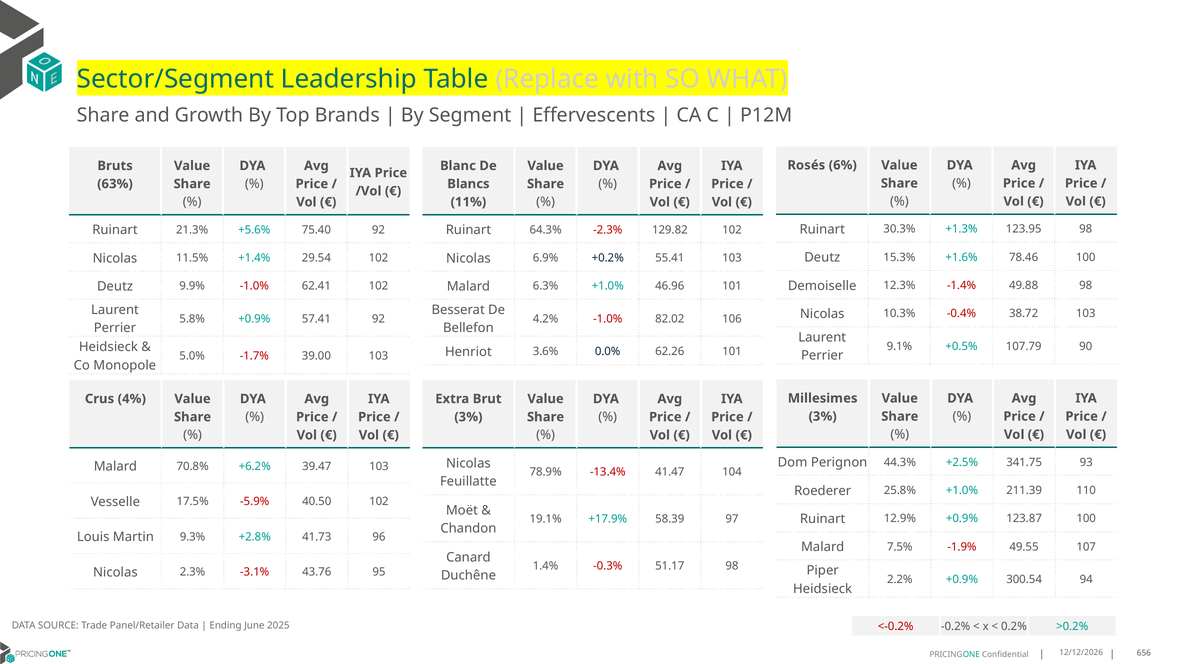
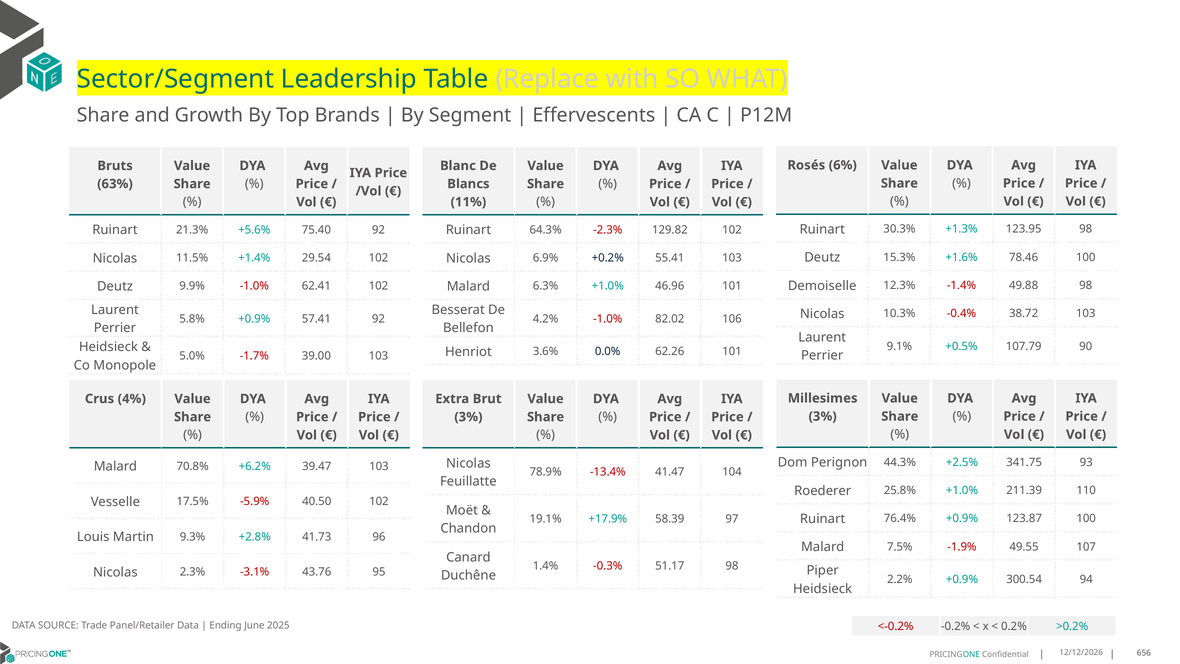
12.9%: 12.9% -> 76.4%
